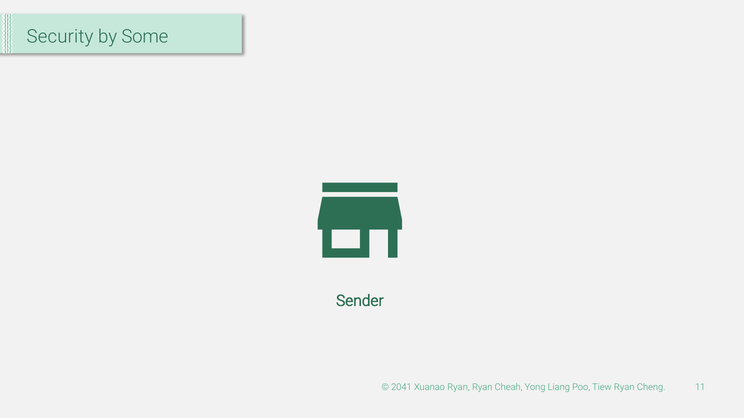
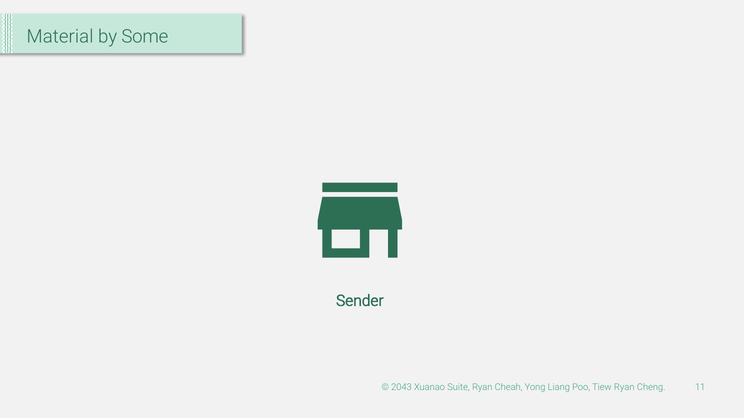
Security: Security -> Material
2041: 2041 -> 2043
Xuanao Ryan: Ryan -> Suite
